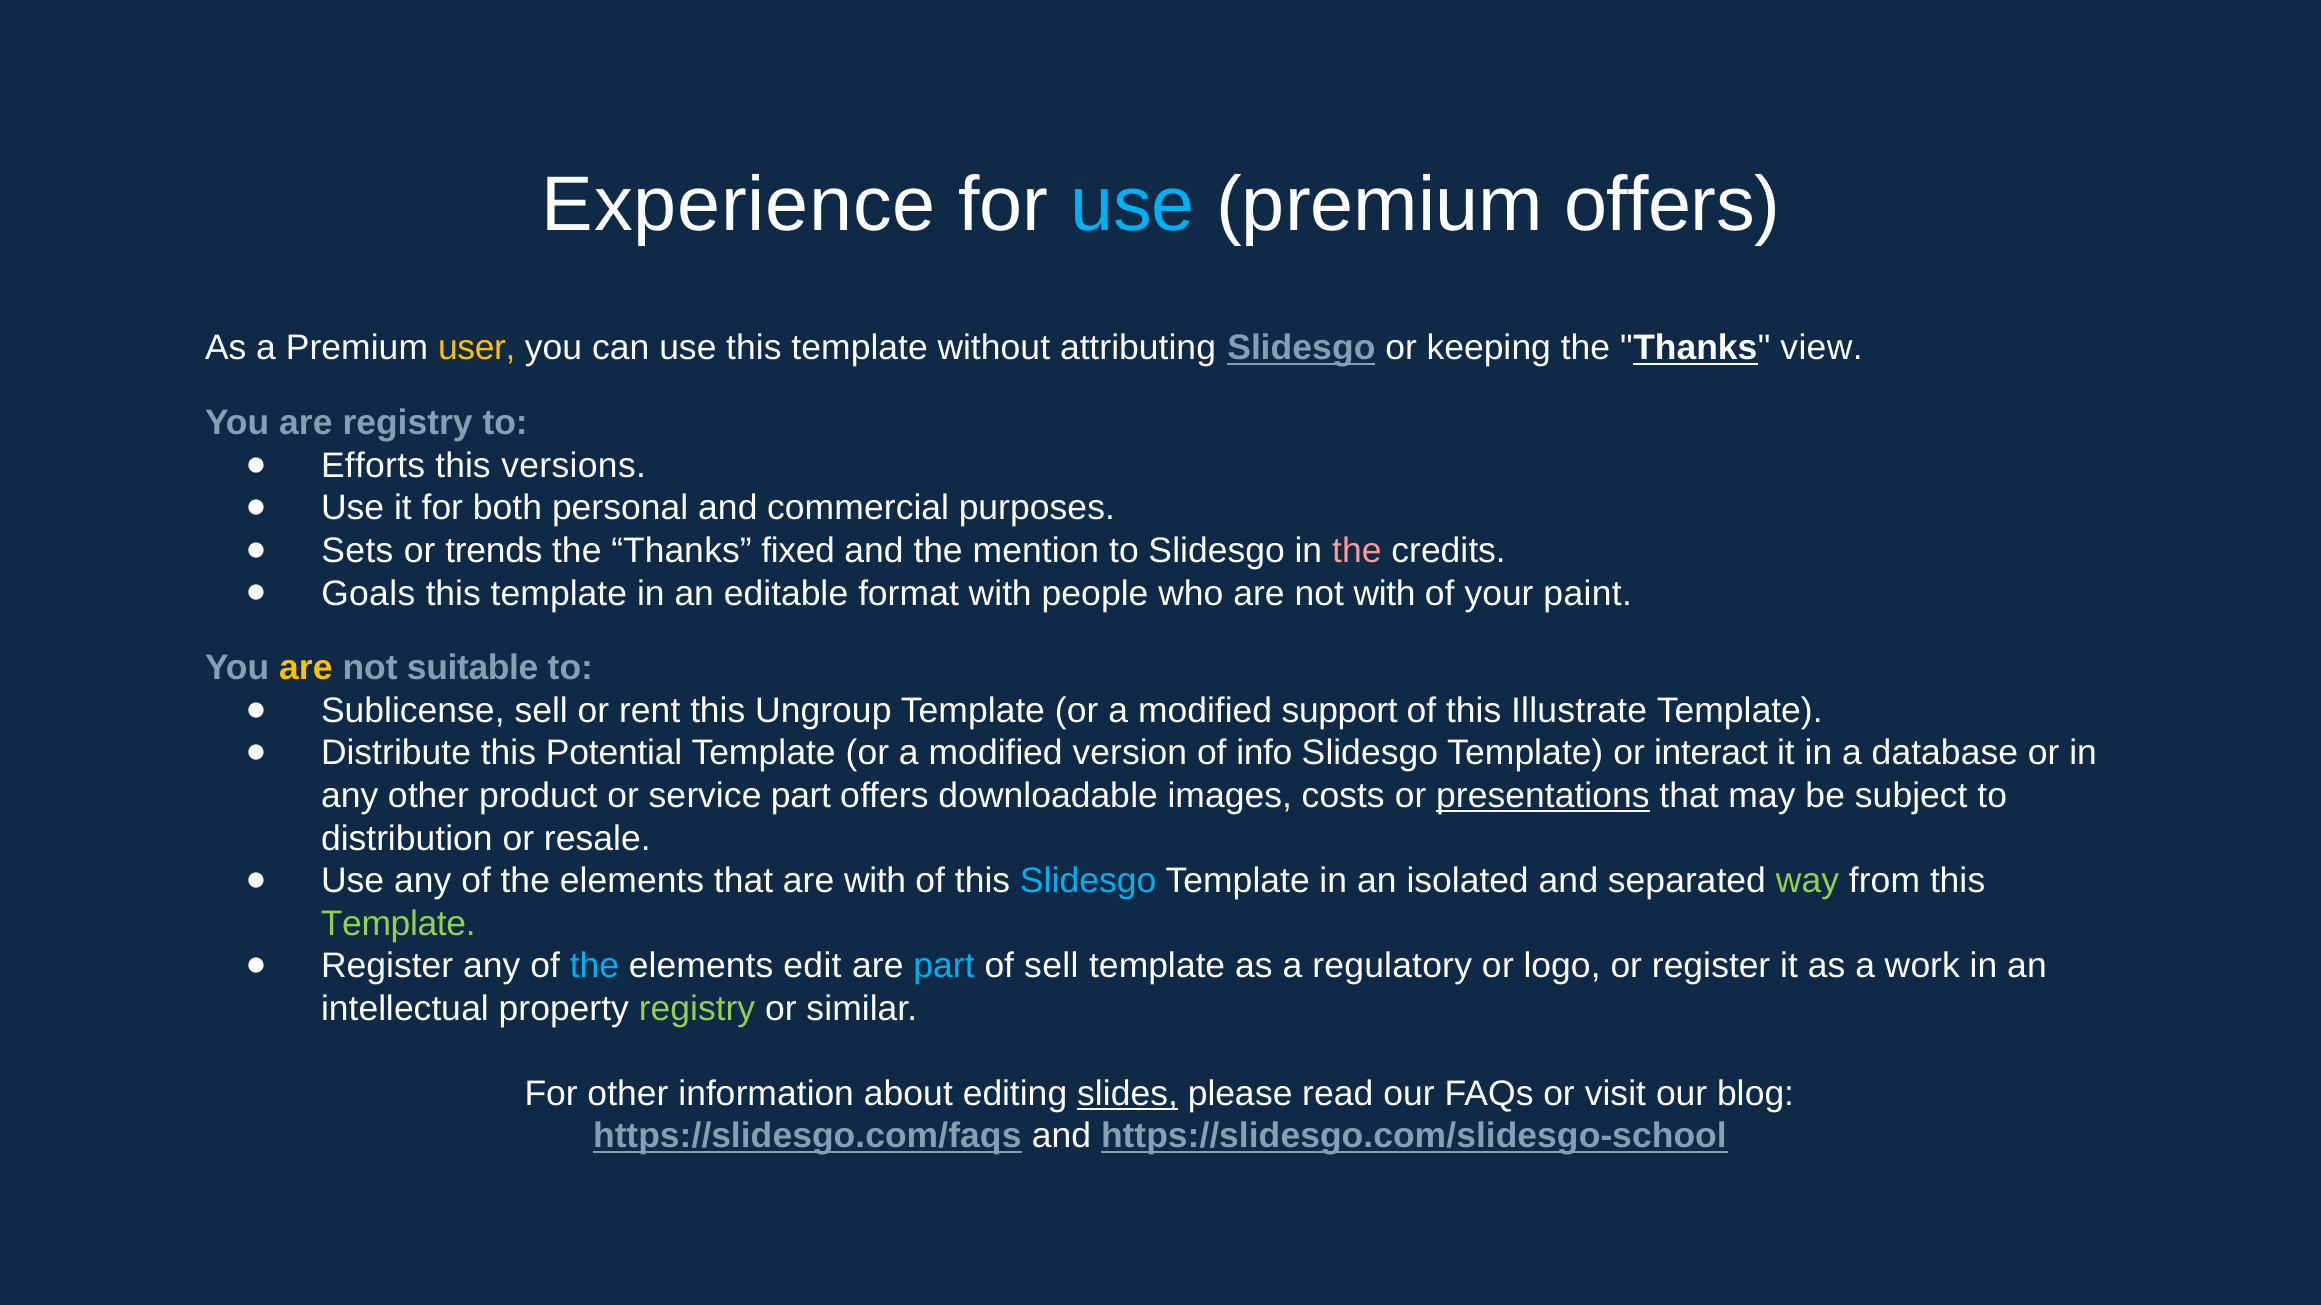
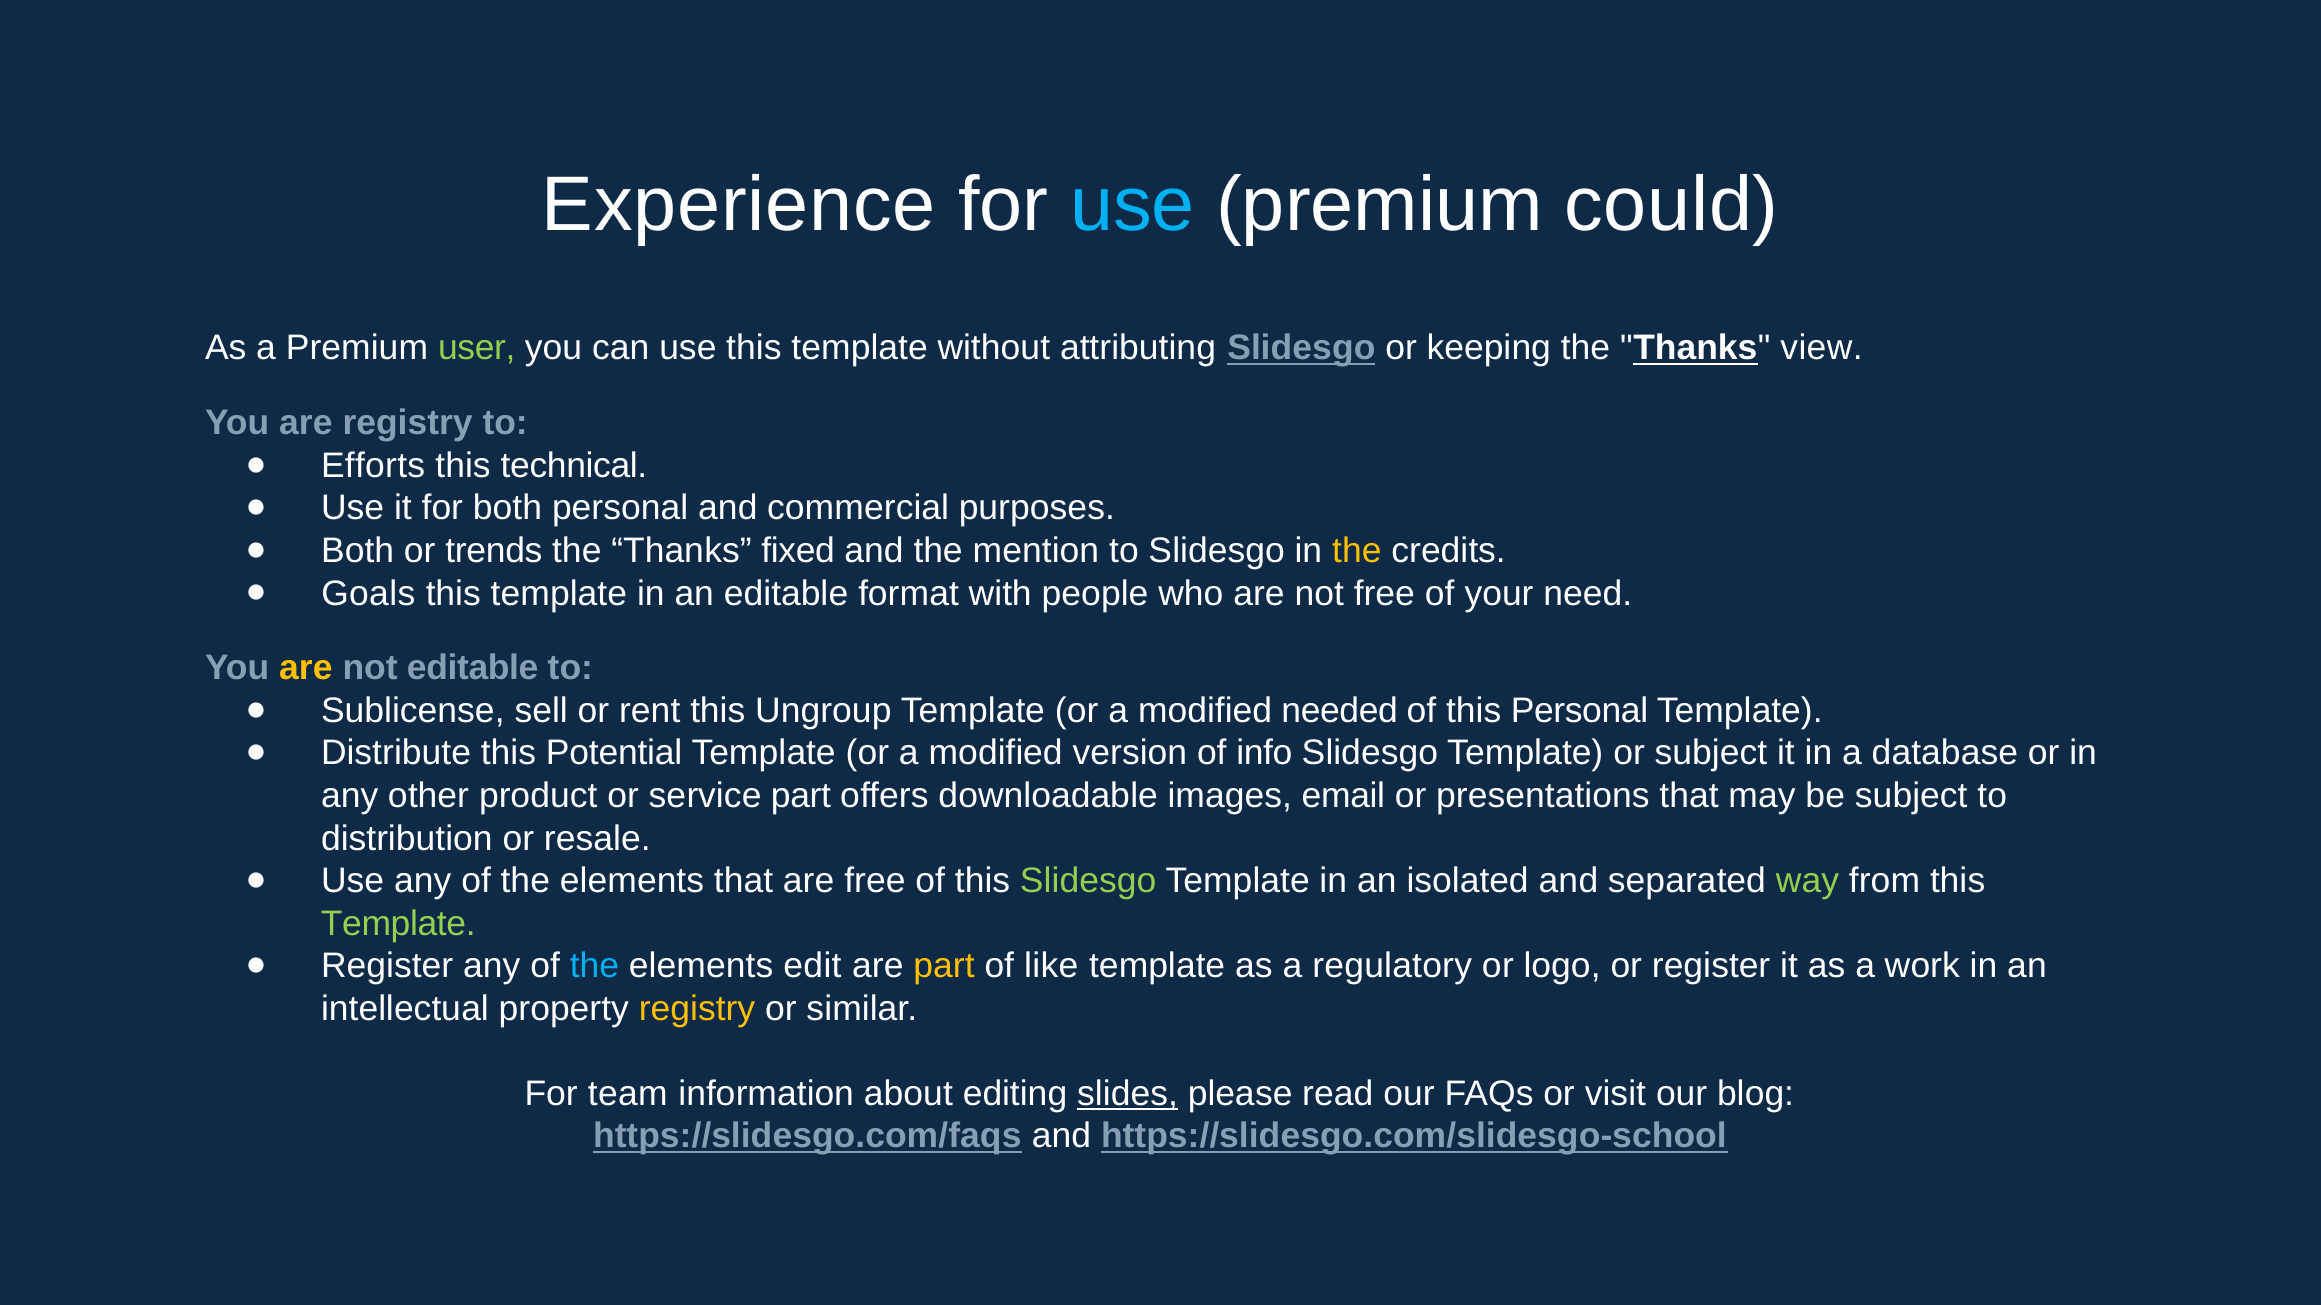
premium offers: offers -> could
user colour: yellow -> light green
versions: versions -> technical
Sets at (357, 551): Sets -> Both
the at (1357, 551) colour: pink -> yellow
not with: with -> free
paint: paint -> need
not suitable: suitable -> editable
support: support -> needed
this Illustrate: Illustrate -> Personal
or interact: interact -> subject
costs: costs -> email
presentations underline: present -> none
are with: with -> free
Slidesgo at (1088, 881) colour: light blue -> light green
part at (944, 967) colour: light blue -> yellow
of sell: sell -> like
registry at (697, 1009) colour: light green -> yellow
For other: other -> team
